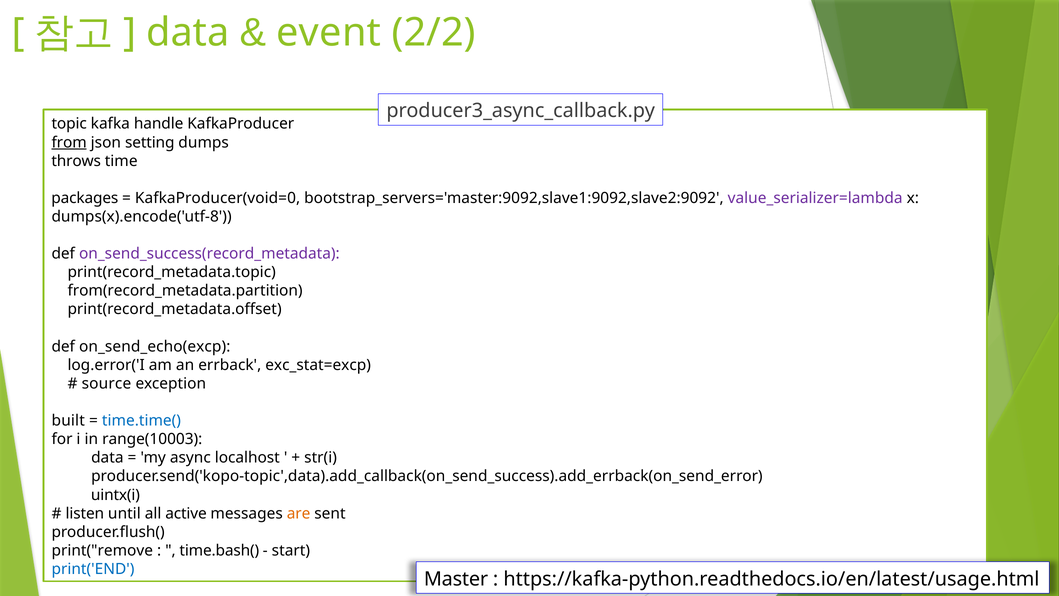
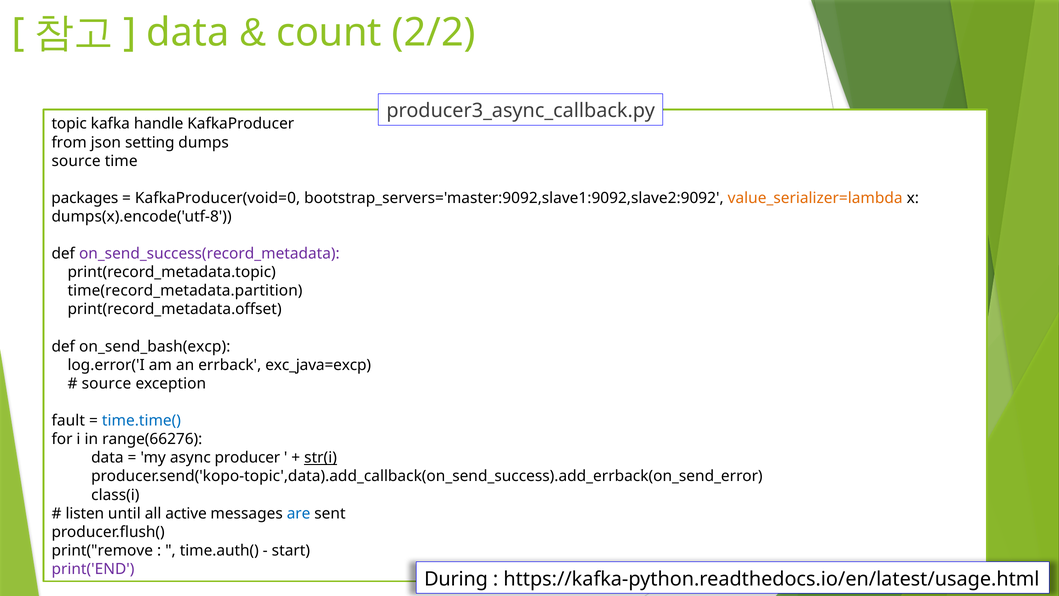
event: event -> count
from underline: present -> none
throws at (76, 161): throws -> source
value_serializer=lambda colour: purple -> orange
from(record_metadata.partition: from(record_metadata.partition -> time(record_metadata.partition
on_send_echo(excp: on_send_echo(excp -> on_send_bash(excp
exc_stat=excp: exc_stat=excp -> exc_java=excp
built: built -> fault
range(10003: range(10003 -> range(66276
localhost: localhost -> producer
str(i underline: none -> present
uintx(i: uintx(i -> class(i
are colour: orange -> blue
time.bash(: time.bash( -> time.auth(
print('END colour: blue -> purple
Master: Master -> During
